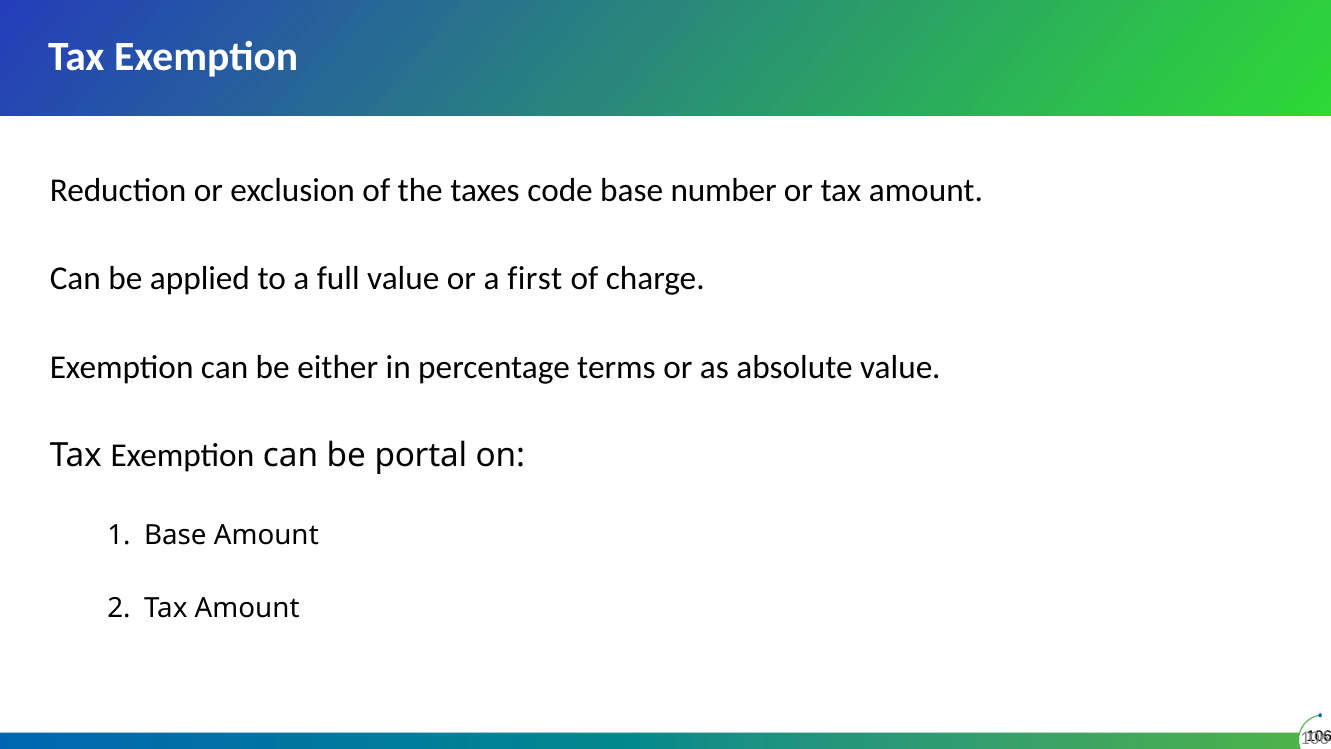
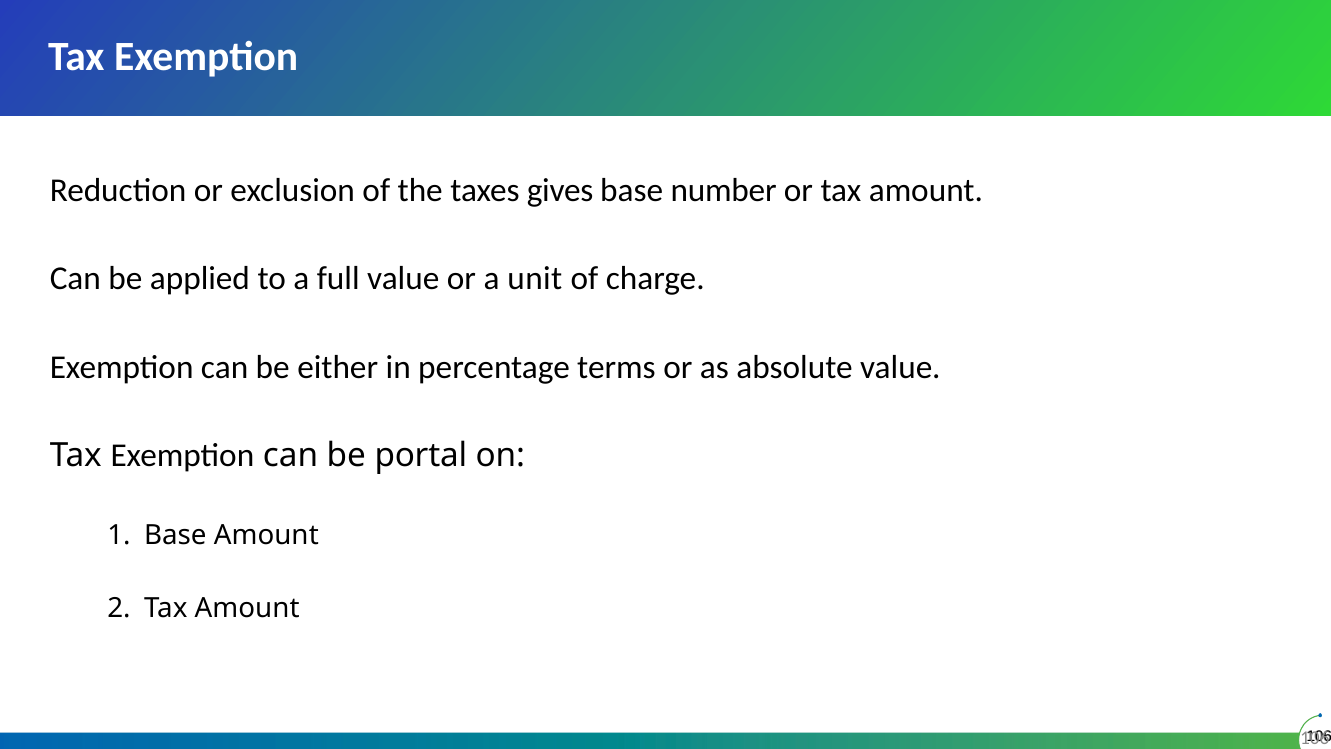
code: code -> gives
first: first -> unit
